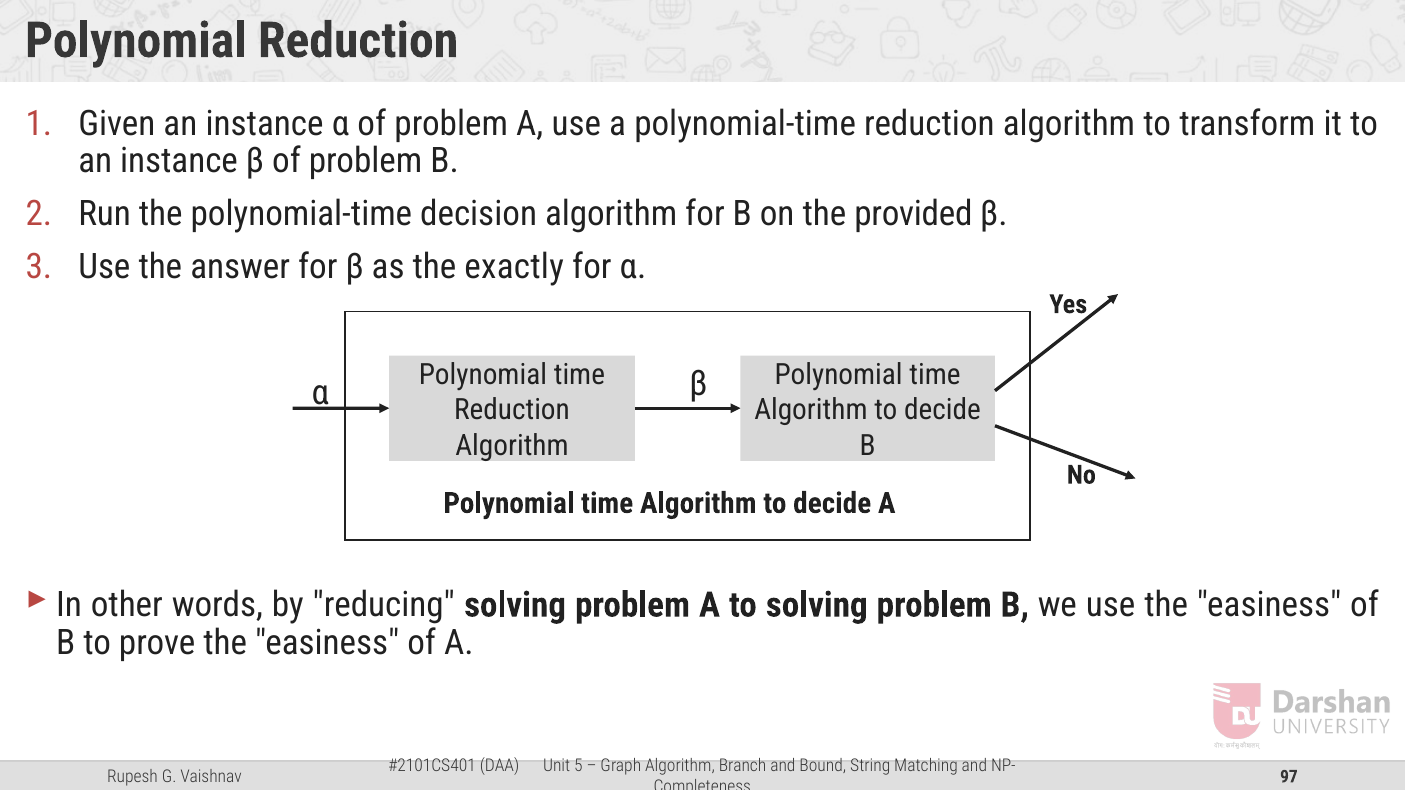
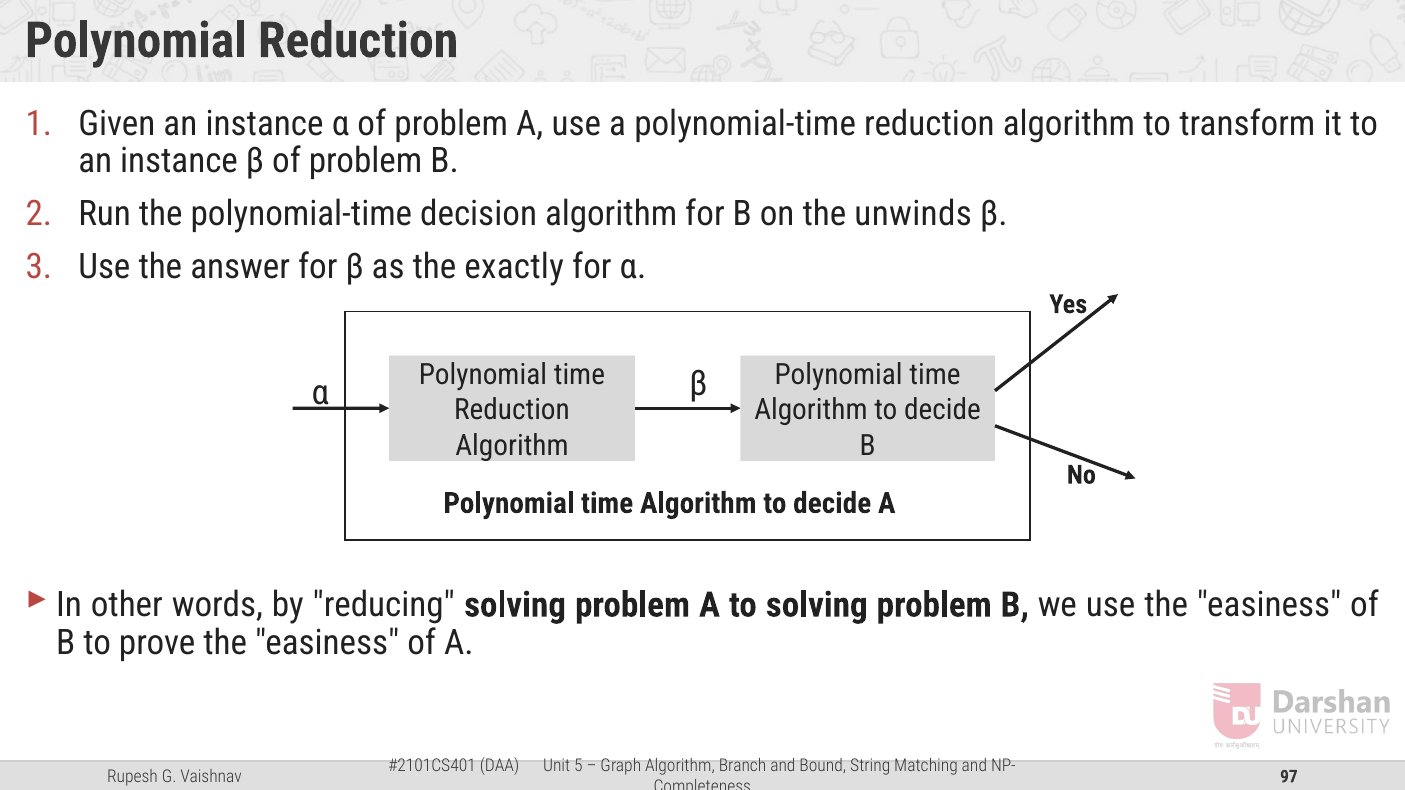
provided: provided -> unwinds
